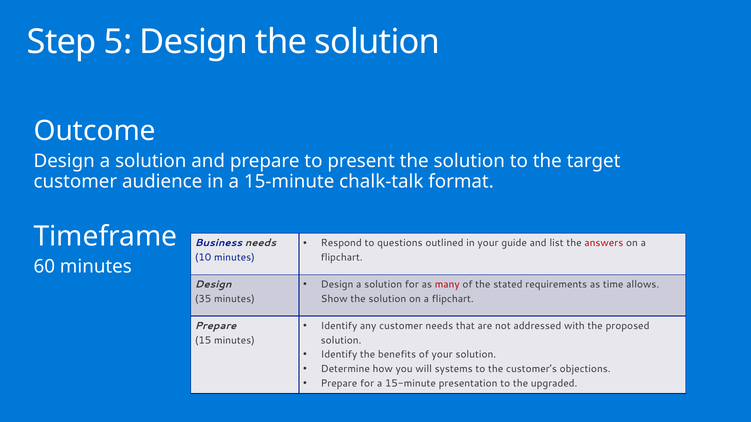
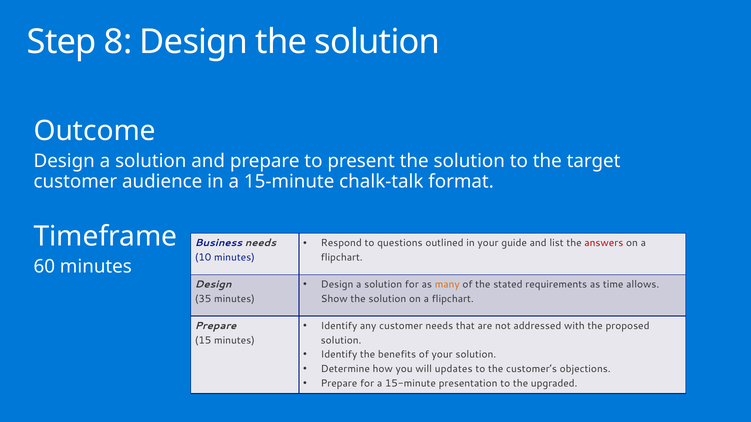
5: 5 -> 8
many colour: red -> orange
systems: systems -> updates
